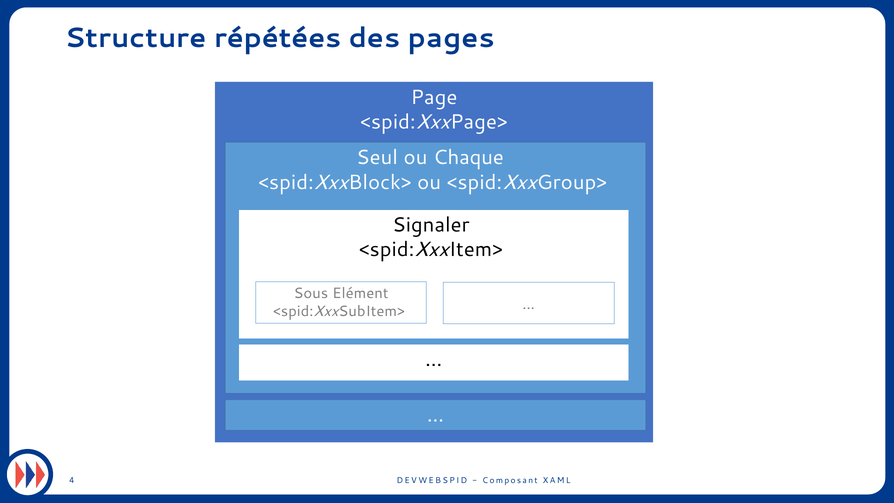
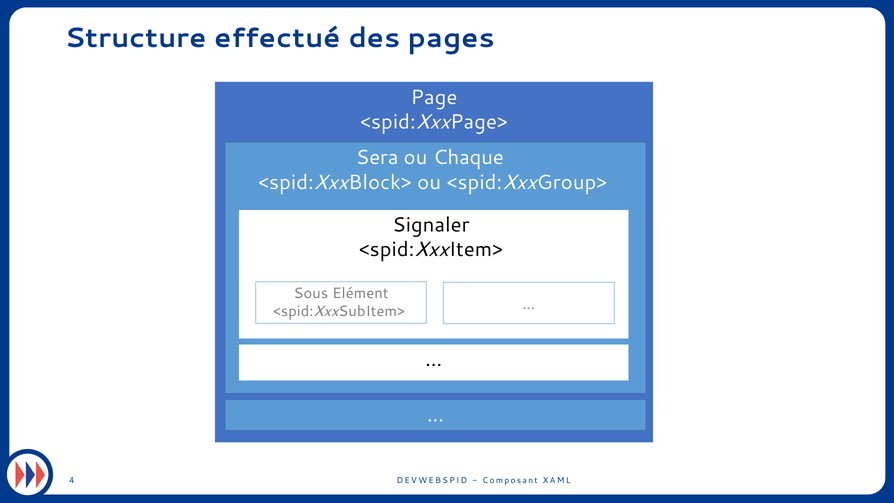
répétées: répétées -> effectué
Seul: Seul -> Sera
